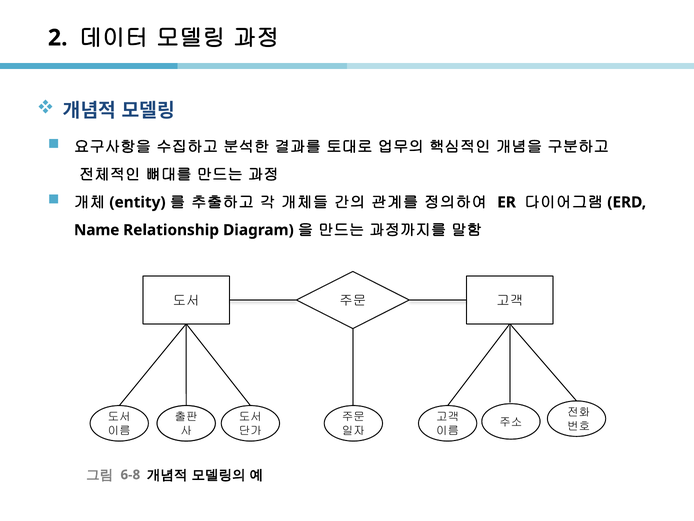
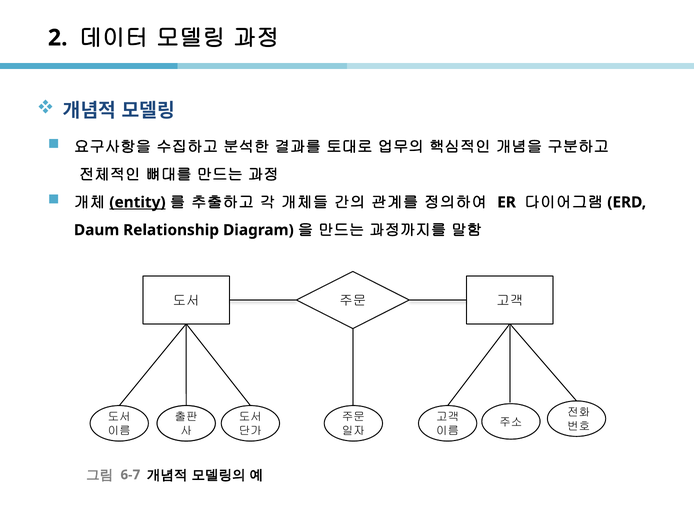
entity underline: none -> present
Name: Name -> Daum
6-8: 6-8 -> 6-7
